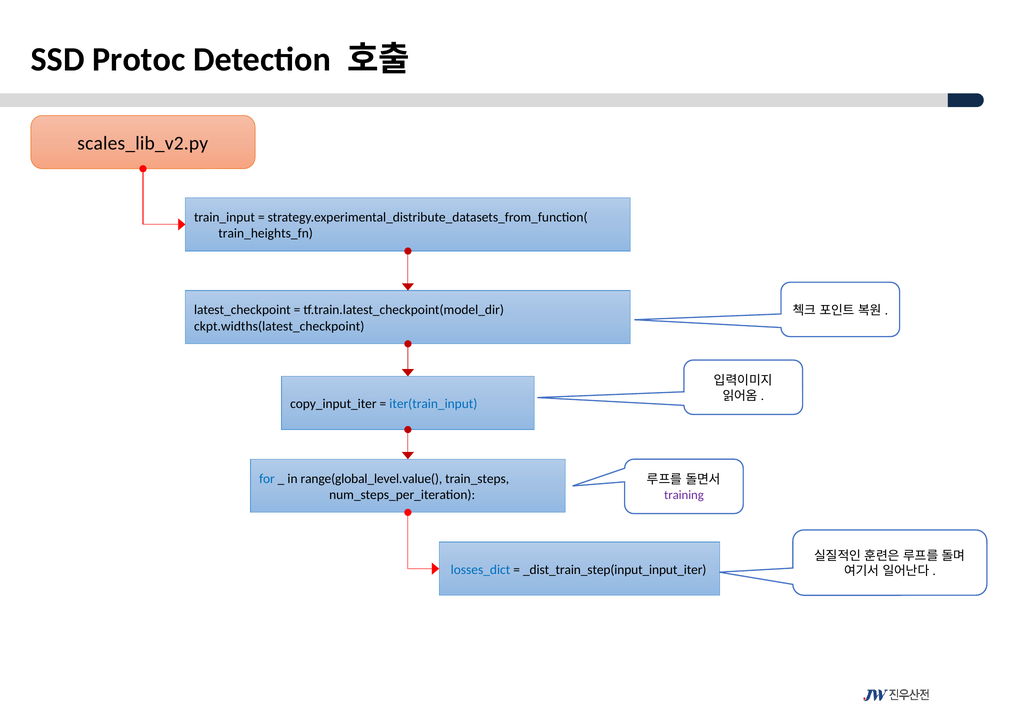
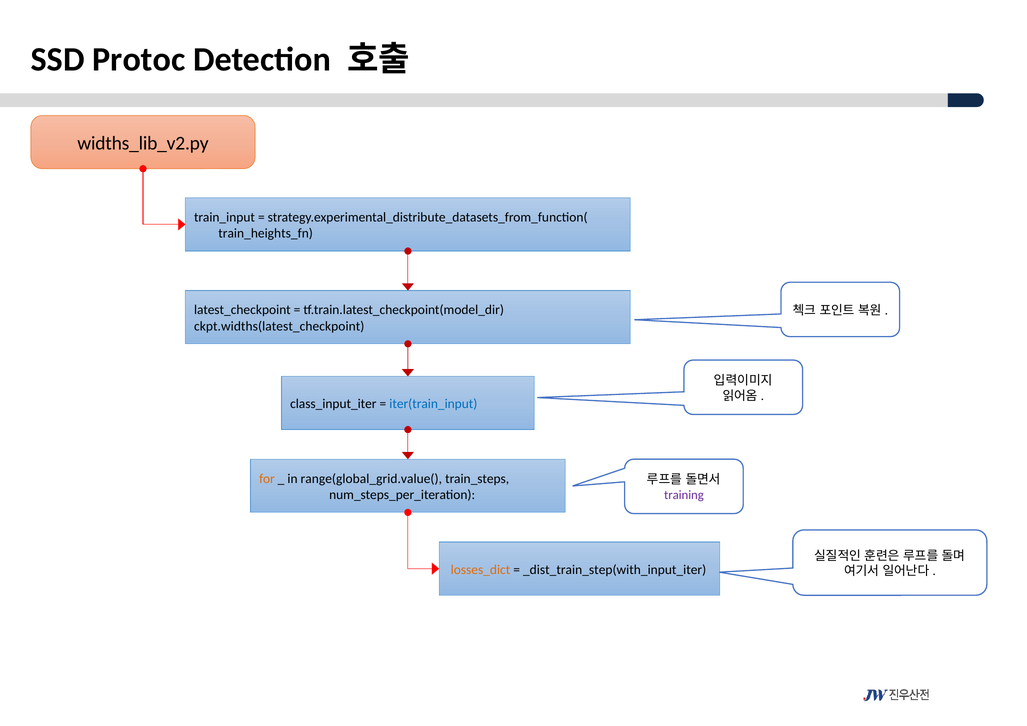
scales_lib_v2.py: scales_lib_v2.py -> widths_lib_v2.py
copy_input_iter: copy_input_iter -> class_input_iter
for colour: blue -> orange
range(global_level.value(: range(global_level.value( -> range(global_grid.value(
losses_dict colour: blue -> orange
_dist_train_step(input_input_iter: _dist_train_step(input_input_iter -> _dist_train_step(with_input_iter
